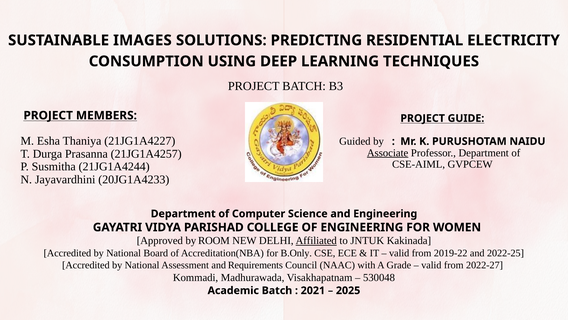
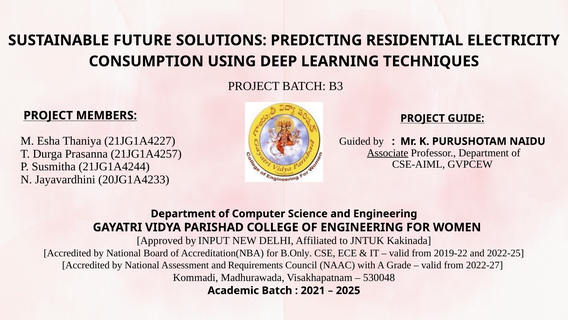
IMAGES: IMAGES -> FUTURE
ROOM: ROOM -> INPUT
Affiliated underline: present -> none
